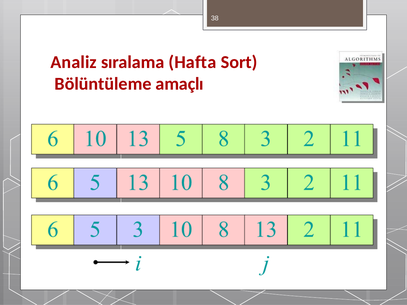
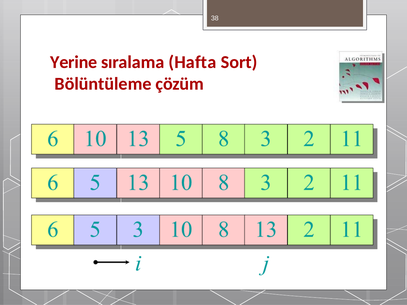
Analiz: Analiz -> Yerine
amaçlı: amaçlı -> çözüm
